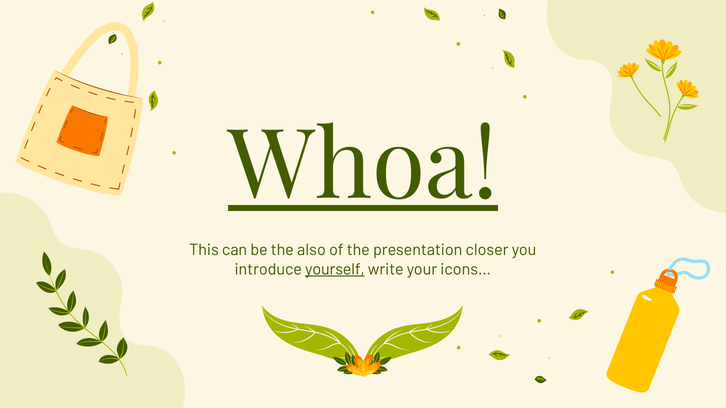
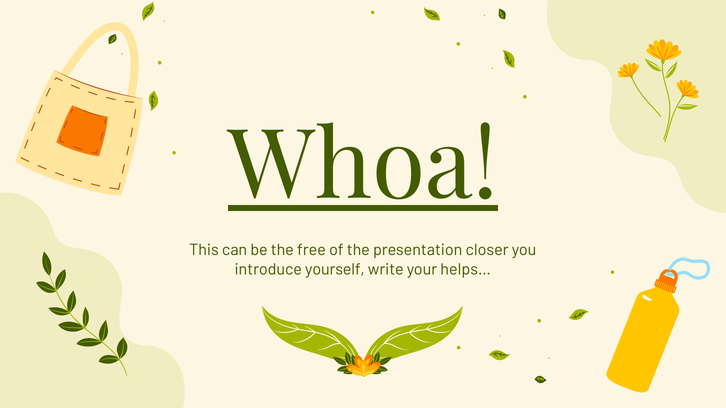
also: also -> free
yourself underline: present -> none
icons…: icons… -> helps…
